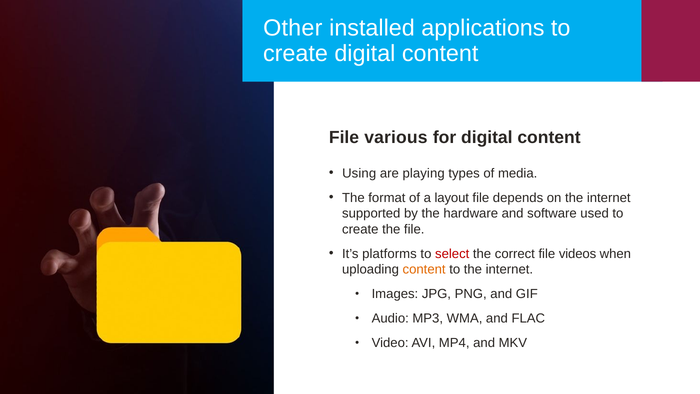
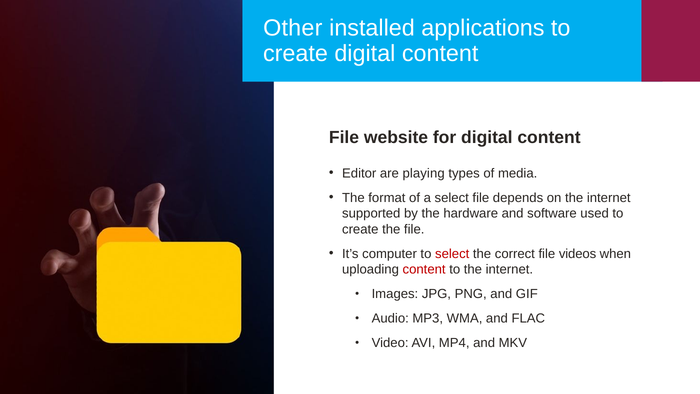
various: various -> website
Using: Using -> Editor
a layout: layout -> select
platforms: platforms -> computer
content at (424, 269) colour: orange -> red
